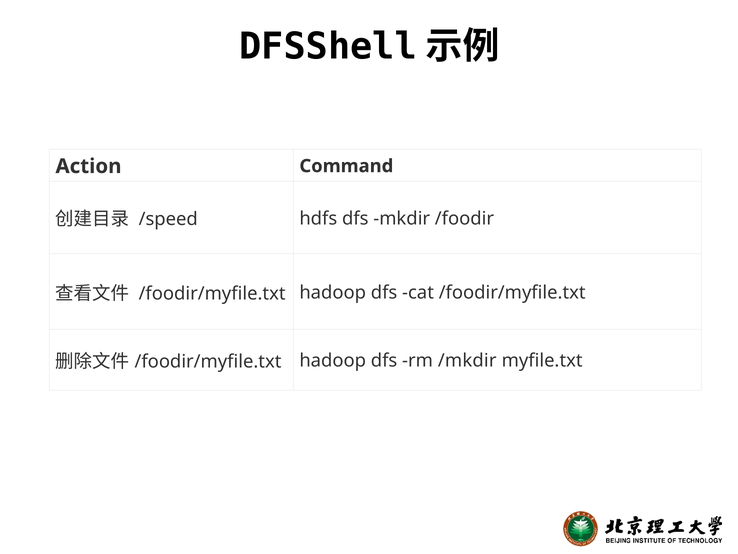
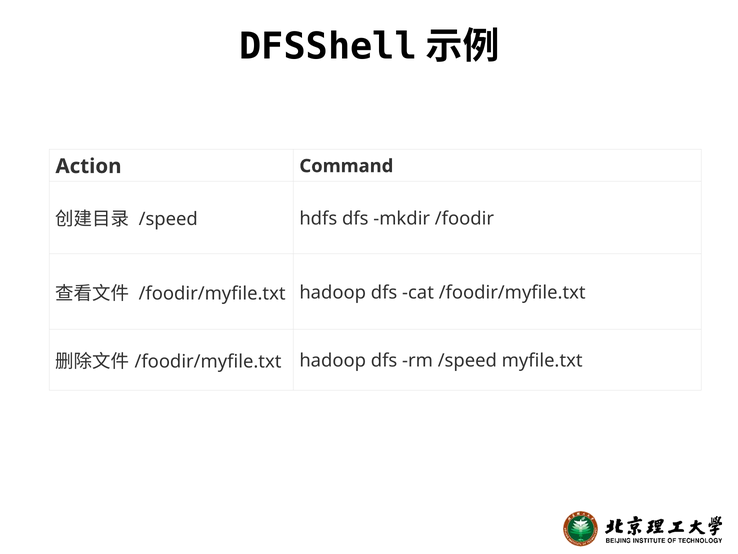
rm /mkdir: /mkdir -> /speed
